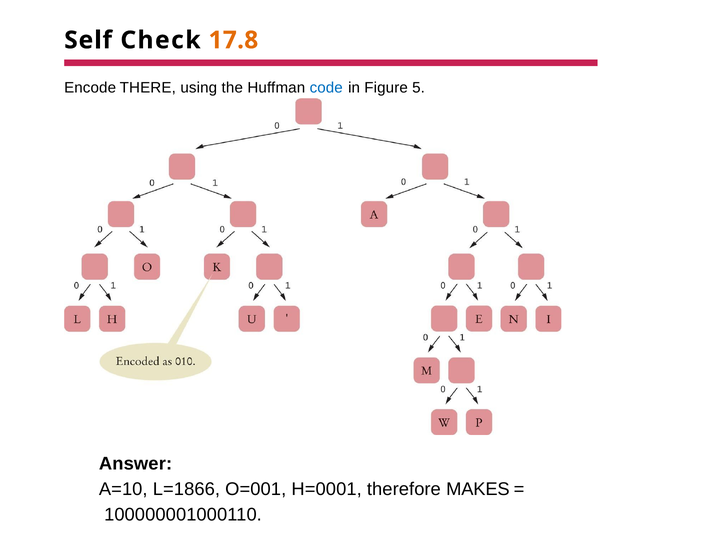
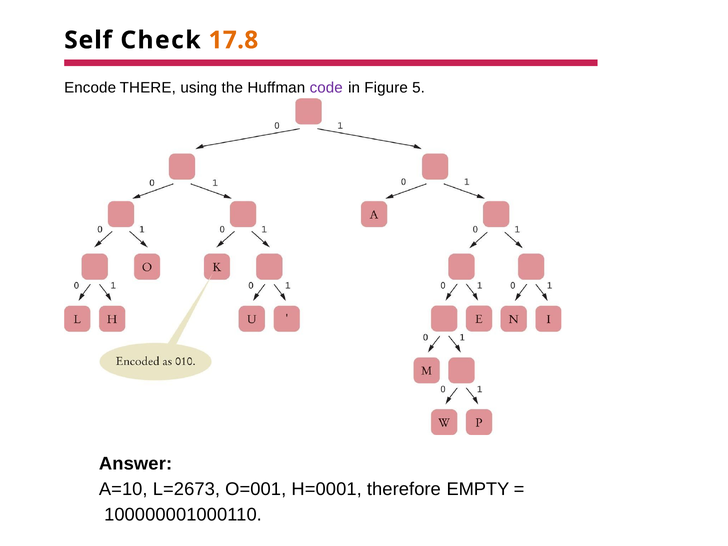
code colour: blue -> purple
L=1866: L=1866 -> L=2673
MAKES: MAKES -> EMPTY
